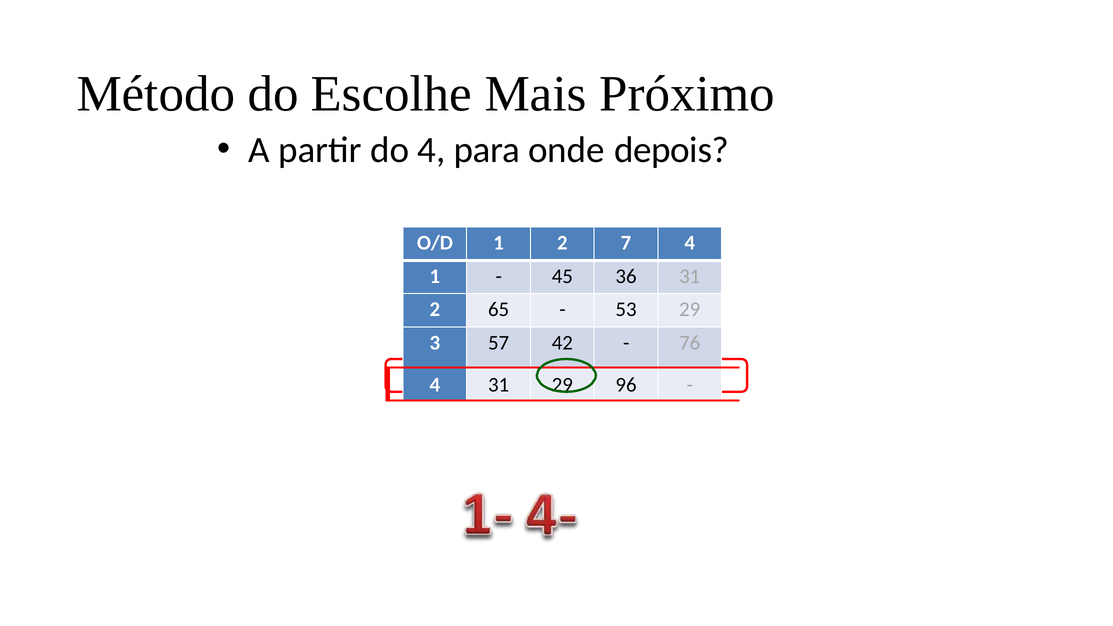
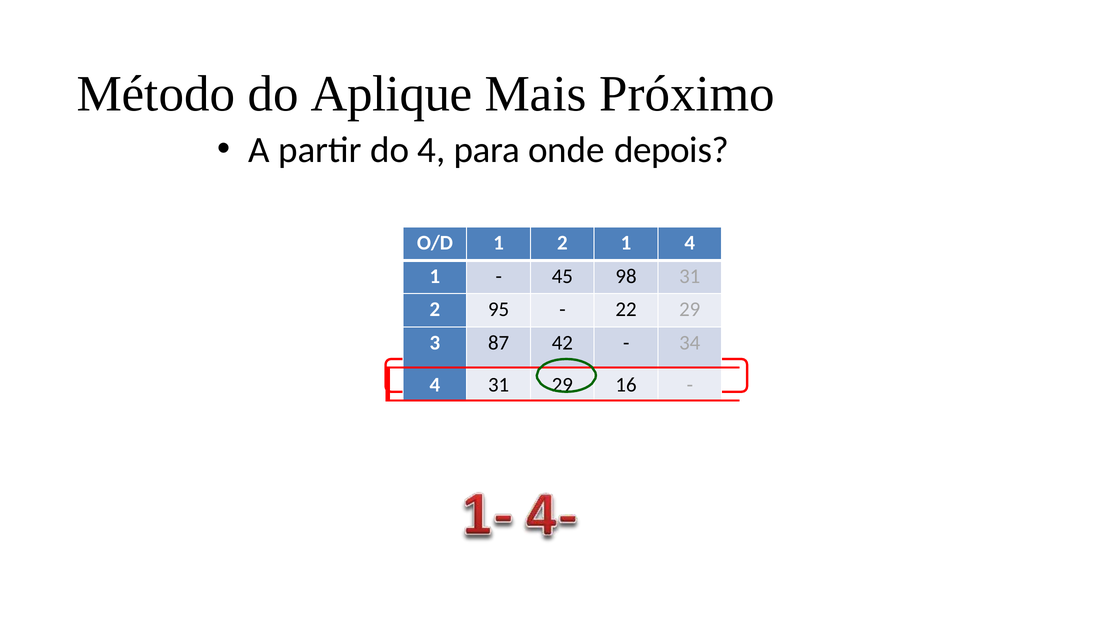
Escolhe: Escolhe -> Aplique
2 7: 7 -> 1
36: 36 -> 98
65: 65 -> 95
53: 53 -> 22
57: 57 -> 87
76: 76 -> 34
96: 96 -> 16
